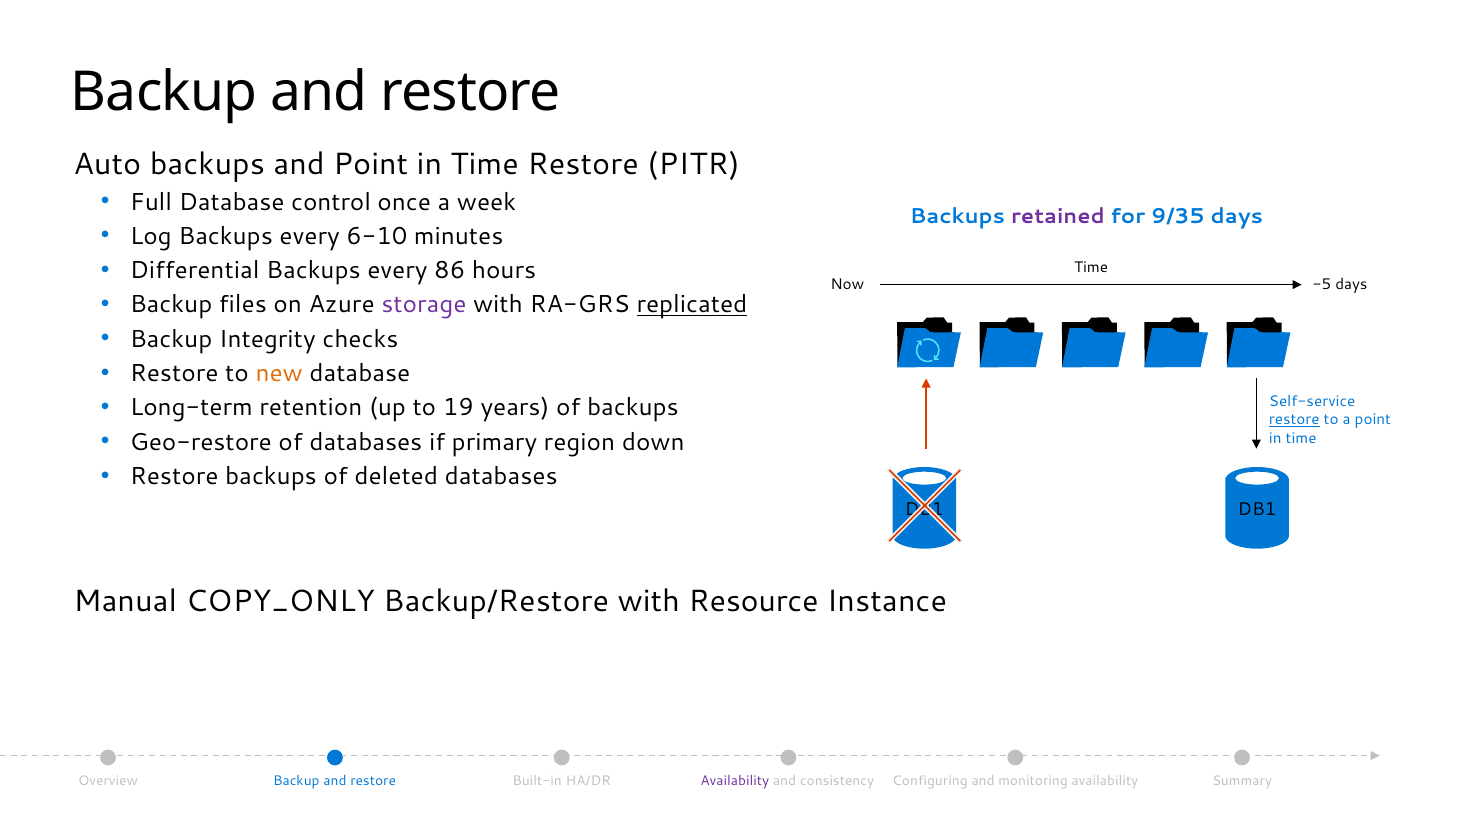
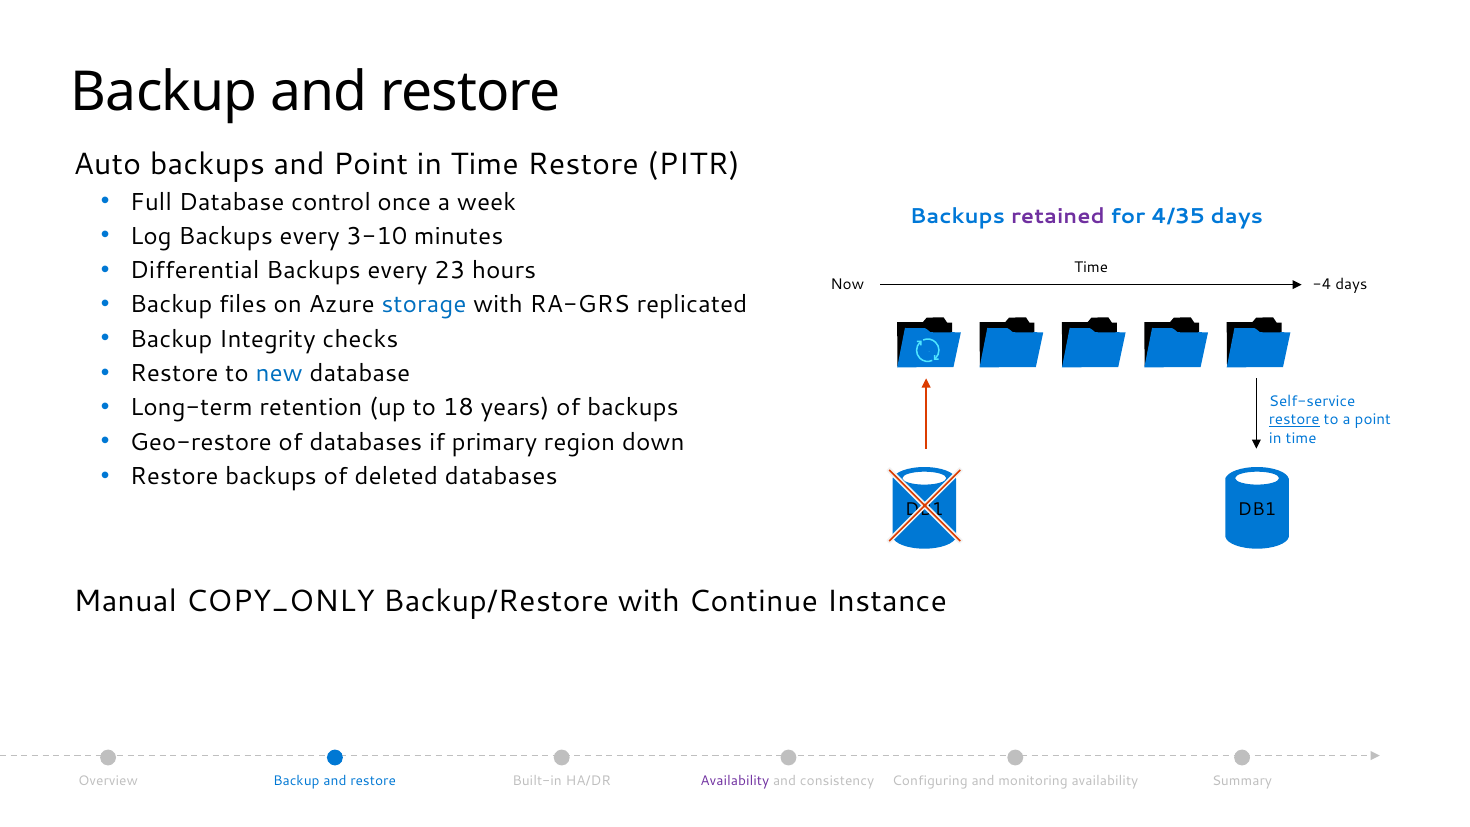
9/35: 9/35 -> 4/35
6-10: 6-10 -> 3-10
86: 86 -> 23
-5: -5 -> -4
storage colour: purple -> blue
replicated underline: present -> none
new colour: orange -> blue
19: 19 -> 18
Resource: Resource -> Continue
